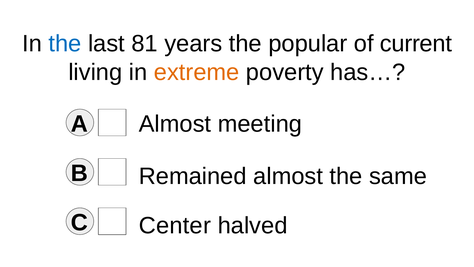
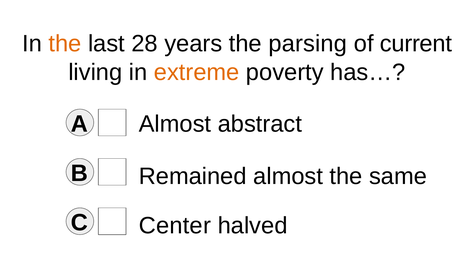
the at (65, 44) colour: blue -> orange
81: 81 -> 28
popular: popular -> parsing
meeting: meeting -> abstract
